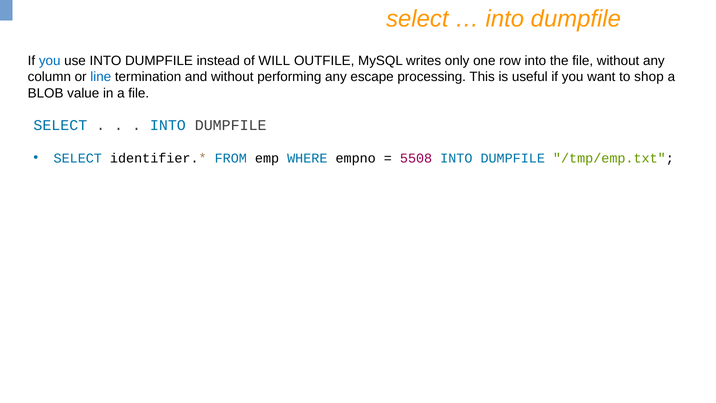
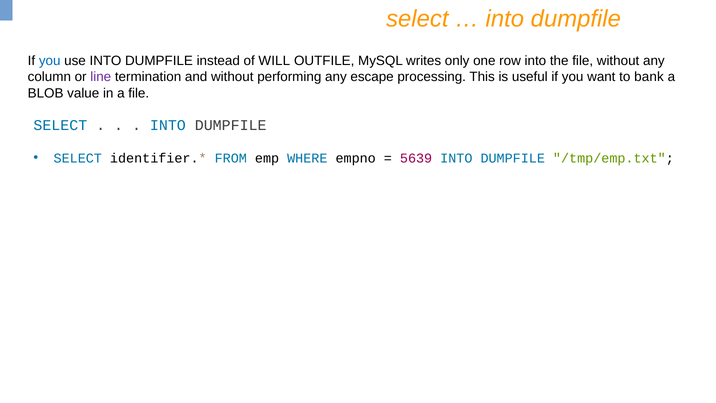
line colour: blue -> purple
shop: shop -> bank
5508: 5508 -> 5639
